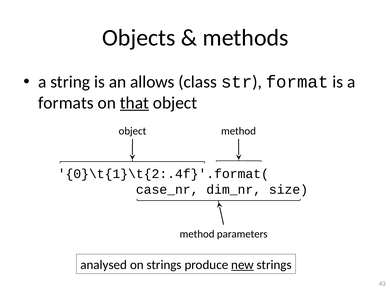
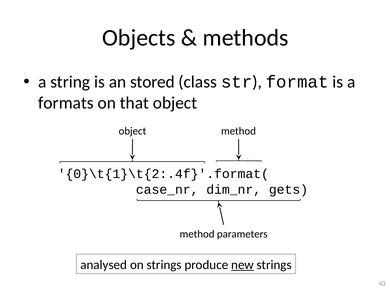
allows: allows -> stored
that underline: present -> none
size: size -> gets
